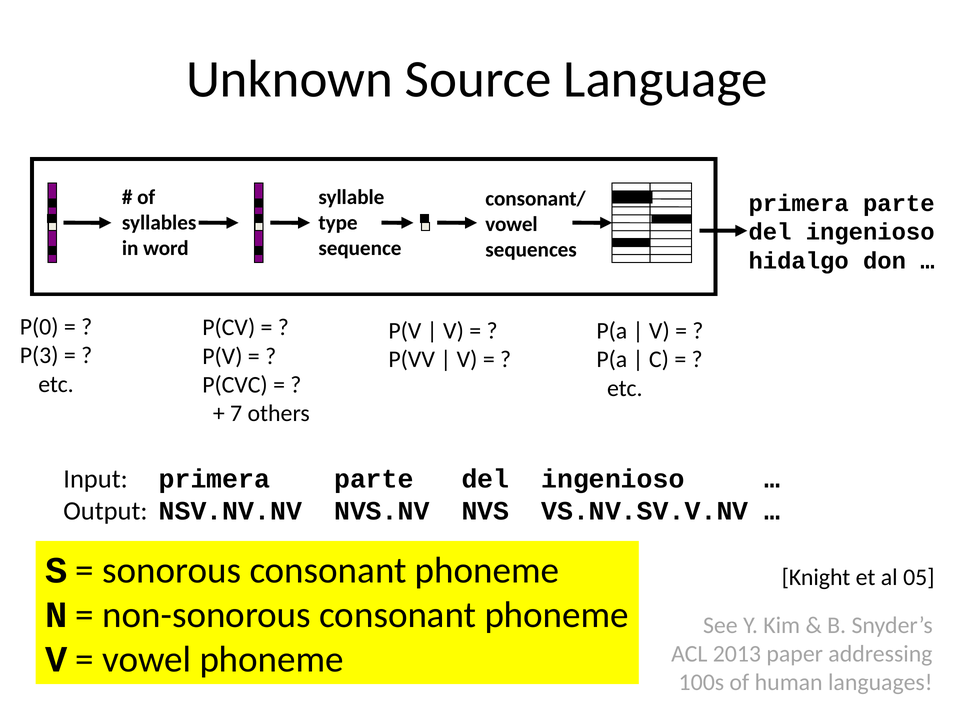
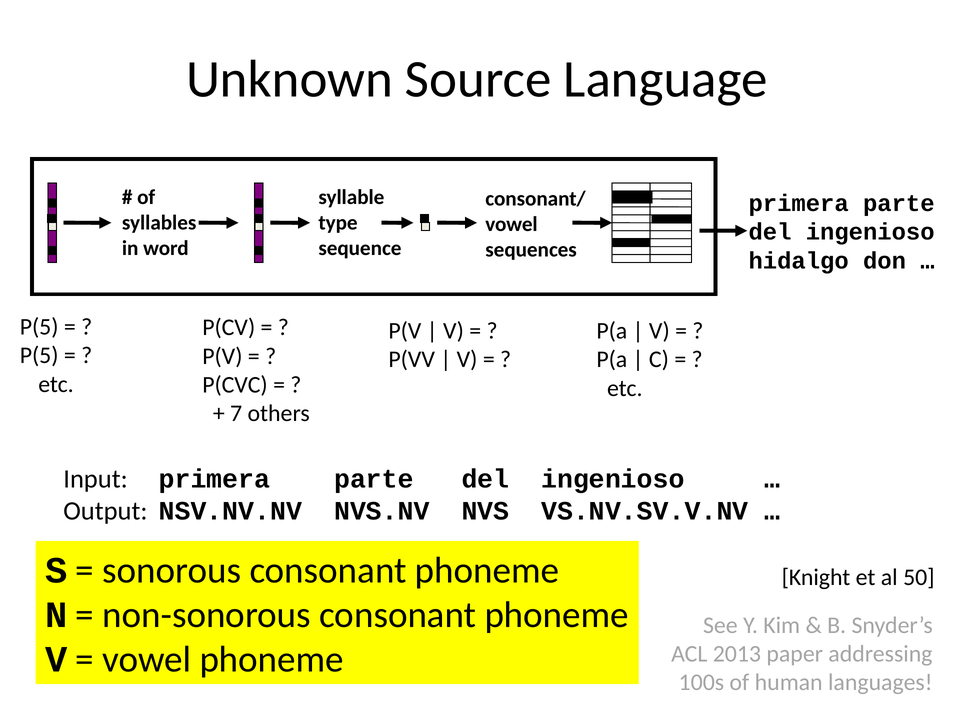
P(0 at (39, 327): P(0 -> P(5
P(3 at (39, 355): P(3 -> P(5
05: 05 -> 50
